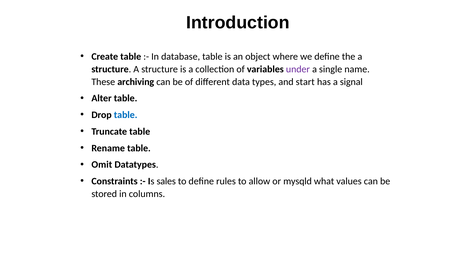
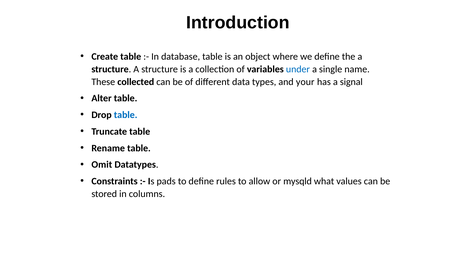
under colour: purple -> blue
archiving: archiving -> collected
start: start -> your
sales: sales -> pads
